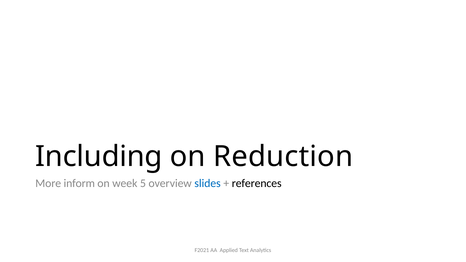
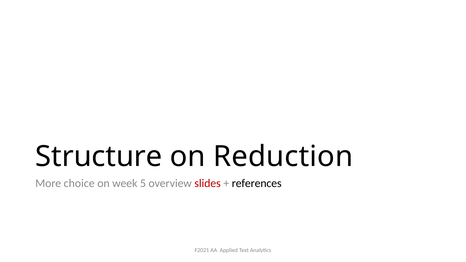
Including: Including -> Structure
inform: inform -> choice
slides colour: blue -> red
